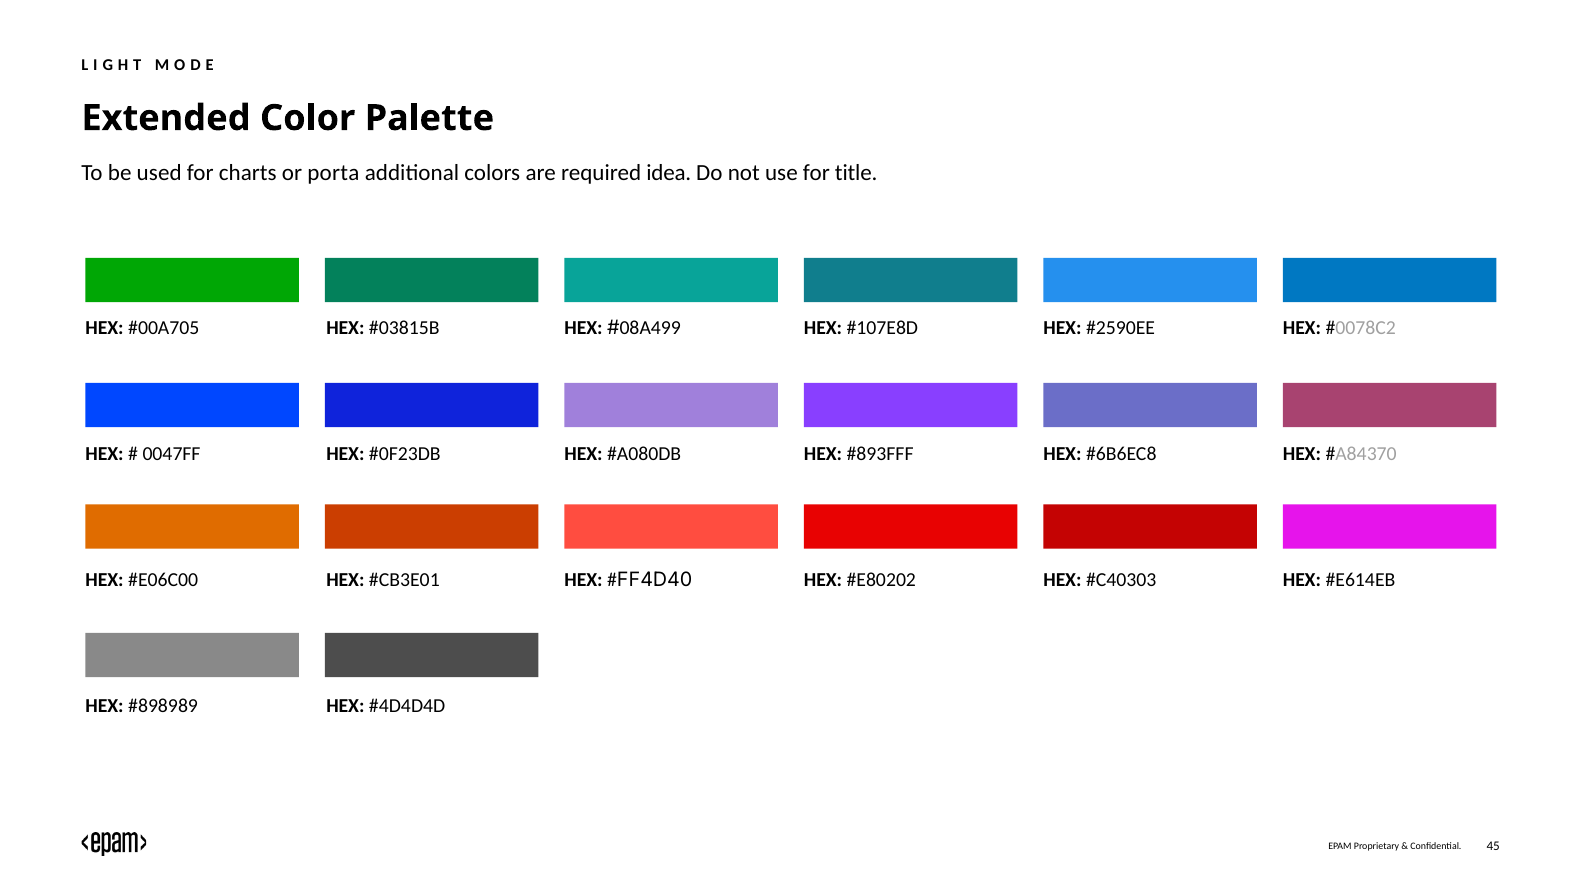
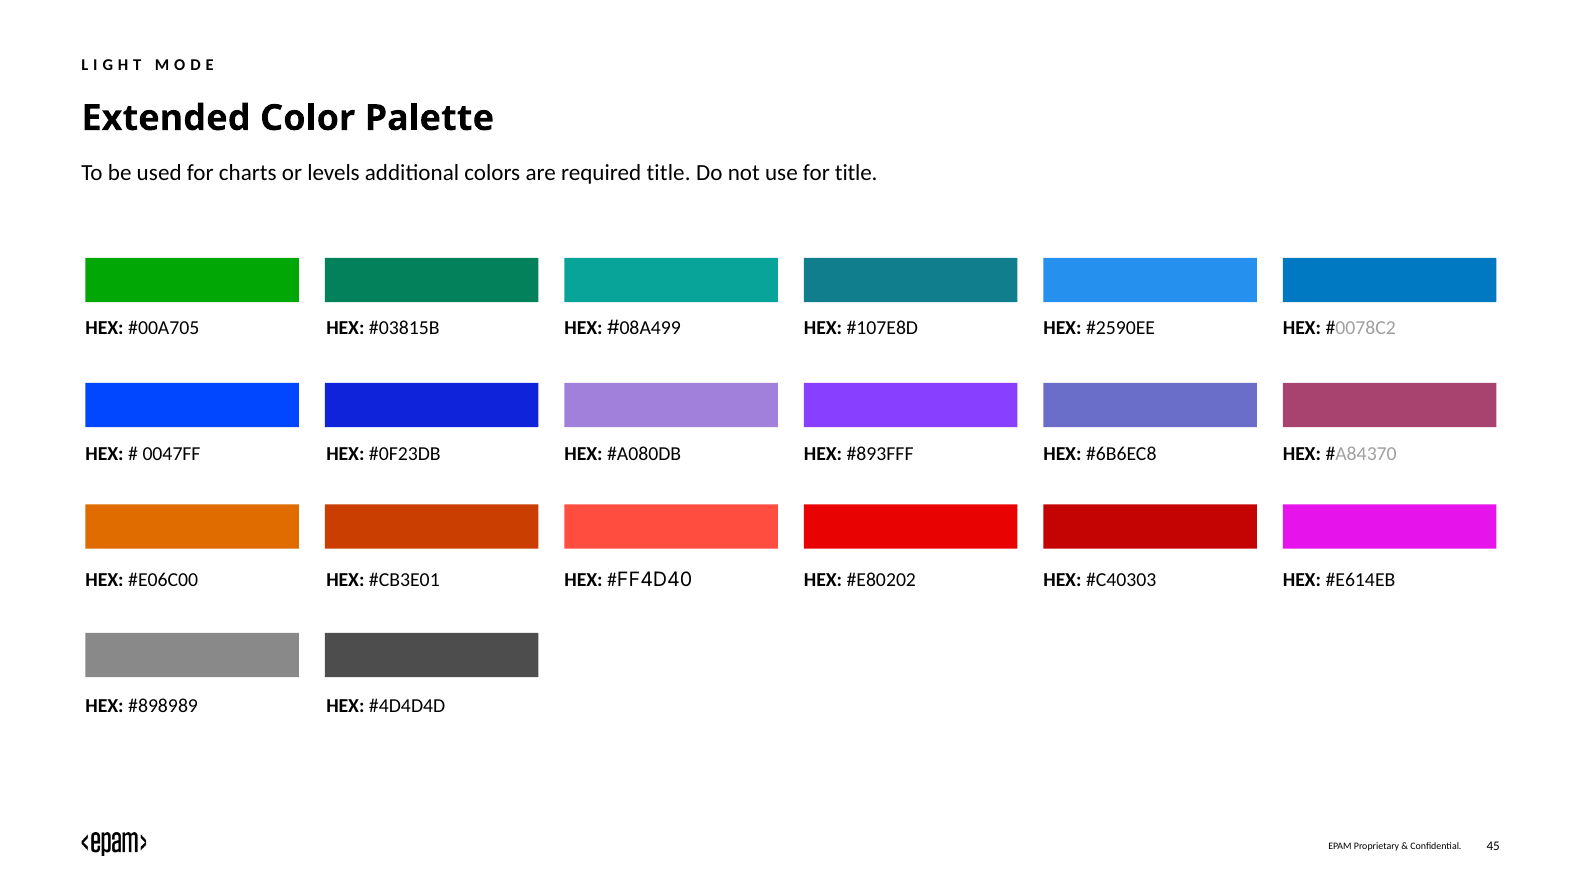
porta: porta -> levels
required idea: idea -> title
